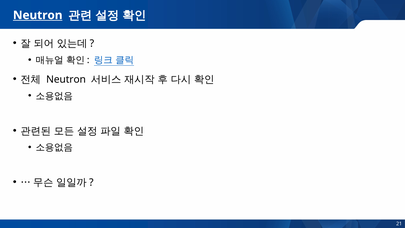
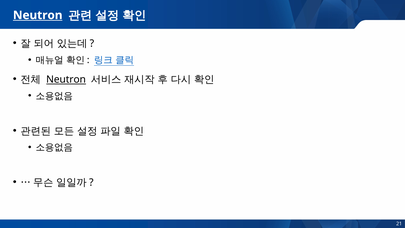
Neutron at (66, 79) underline: none -> present
